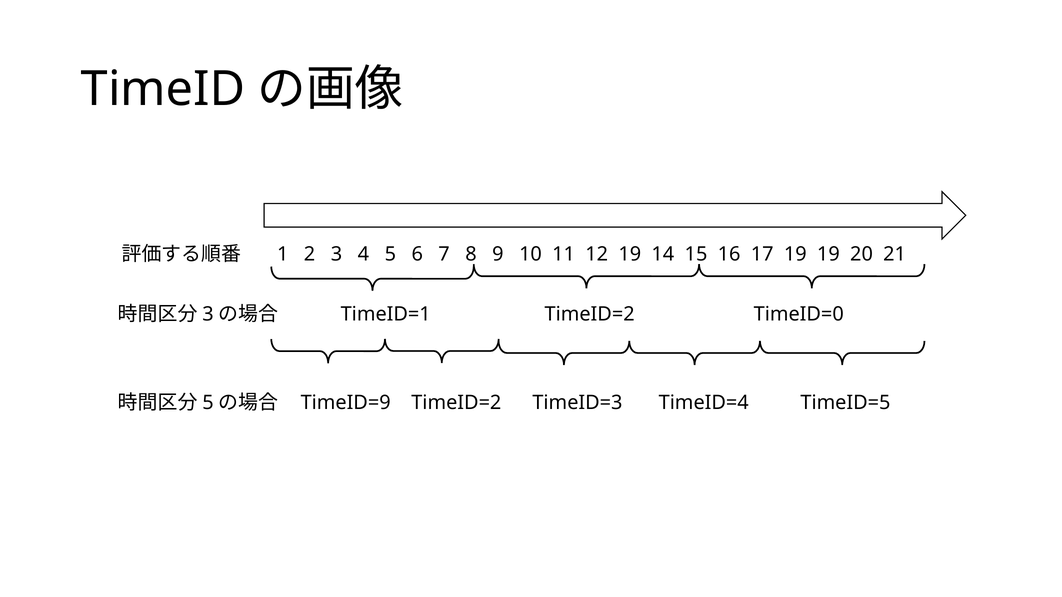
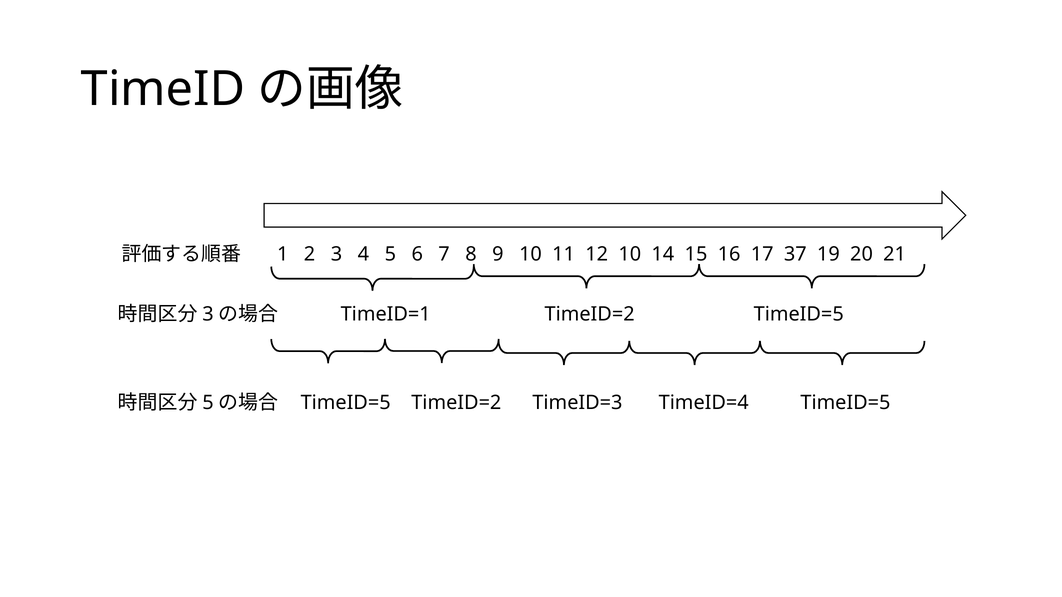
12 19: 19 -> 10
17 19: 19 -> 37
TimeID=2 TimeID=0: TimeID=0 -> TimeID=5
TimeID=9 at (346, 403): TimeID=9 -> TimeID=5
